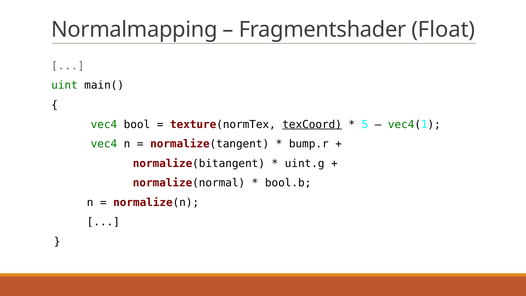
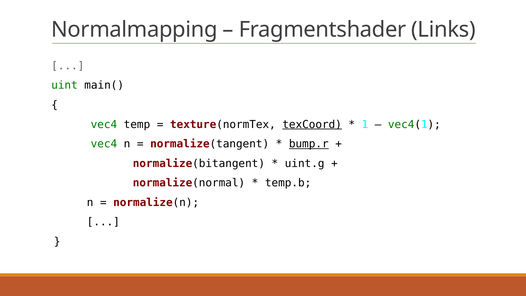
Float: Float -> Links
bool: bool -> temp
5: 5 -> 1
bump.r underline: none -> present
bool.b: bool.b -> temp.b
